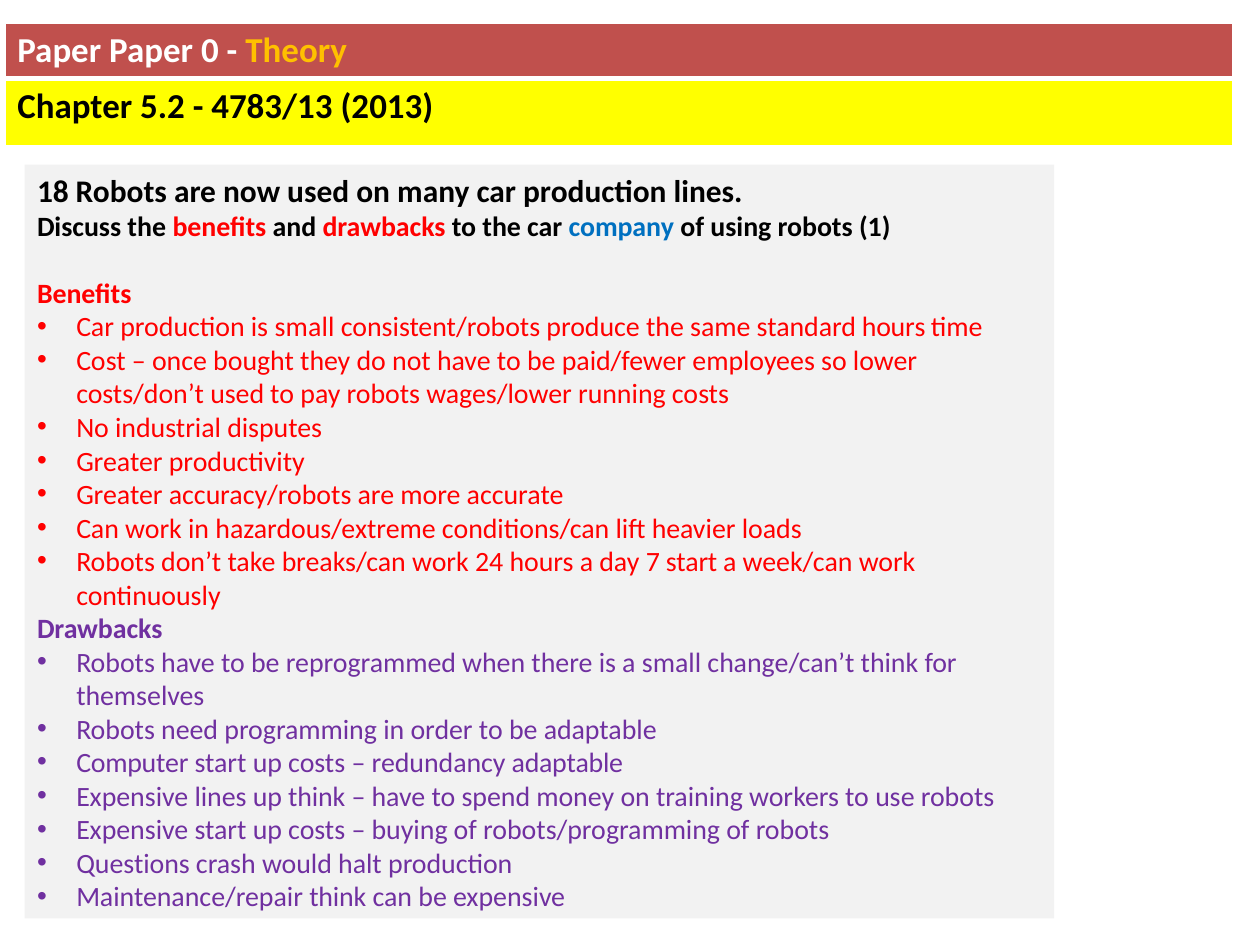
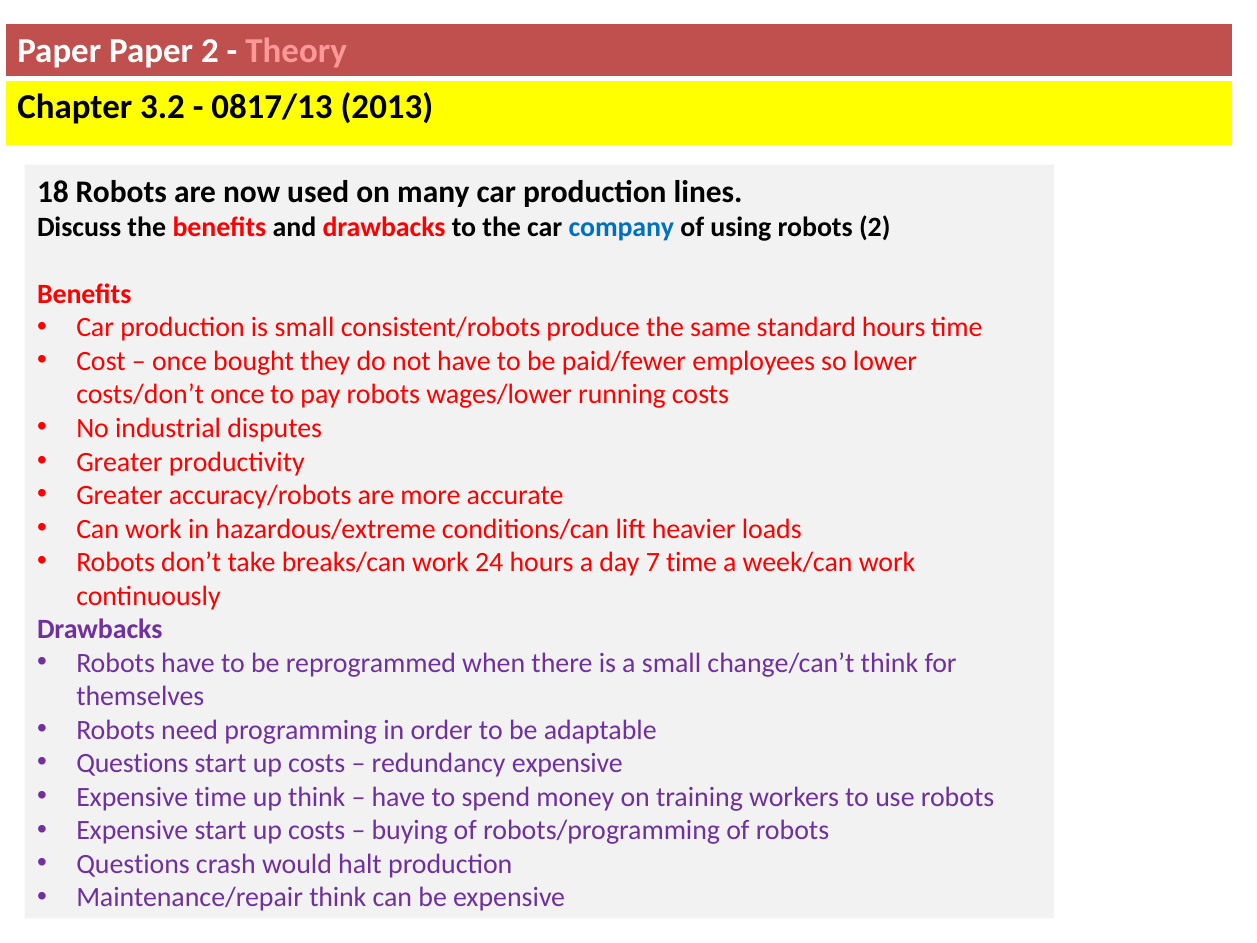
Paper 0: 0 -> 2
Theory colour: yellow -> pink
5.2: 5.2 -> 3.2
4783/13: 4783/13 -> 0817/13
robots 1: 1 -> 2
costs/don’t used: used -> once
7 start: start -> time
Computer at (132, 763): Computer -> Questions
redundancy adaptable: adaptable -> expensive
Expensive lines: lines -> time
